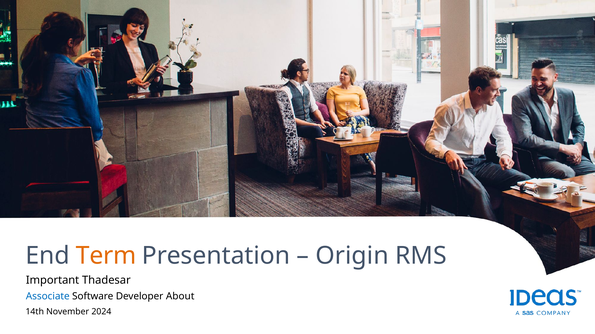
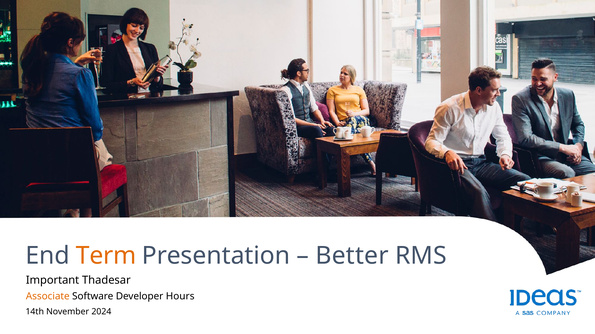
Origin: Origin -> Better
Associate colour: blue -> orange
About: About -> Hours
